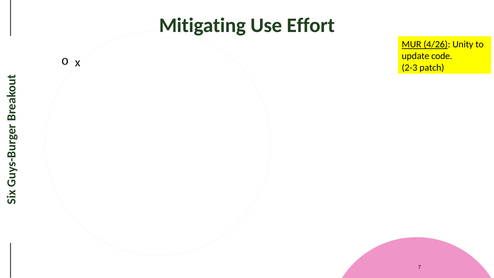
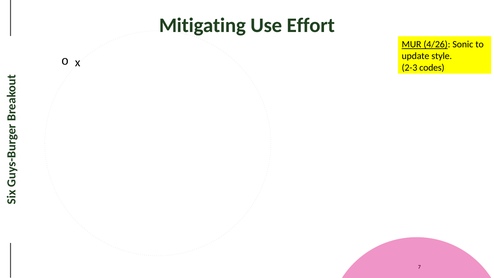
Unity: Unity -> Sonic
code: code -> style
patch: patch -> codes
